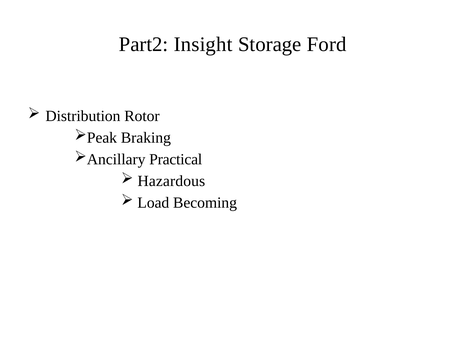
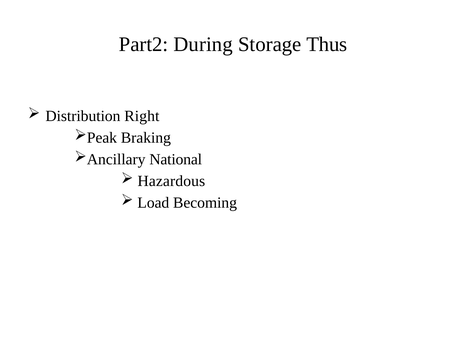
Insight: Insight -> During
Ford: Ford -> Thus
Rotor: Rotor -> Right
Practical: Practical -> National
